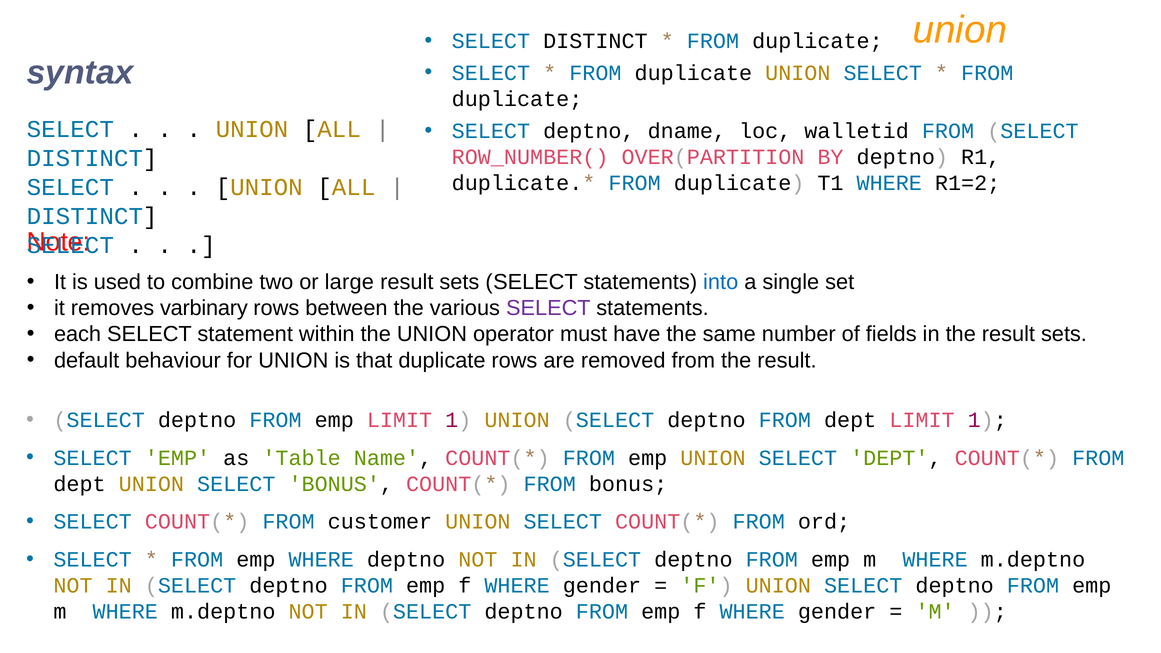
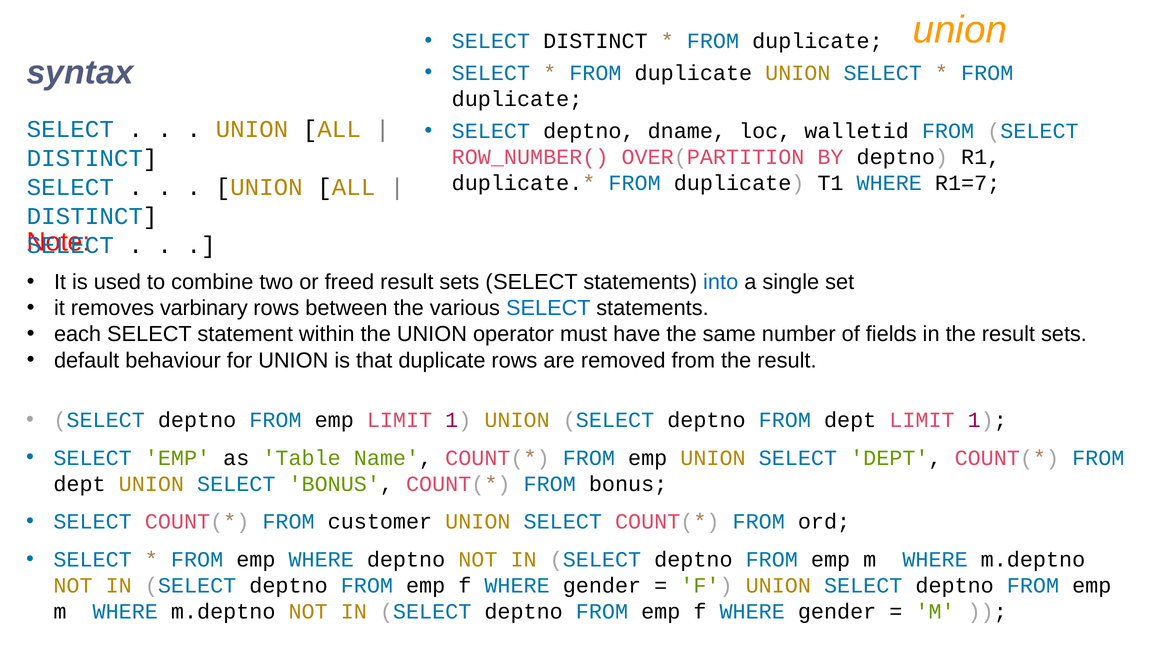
R1=2: R1=2 -> R1=7
large: large -> freed
SELECT at (548, 308) colour: purple -> blue
